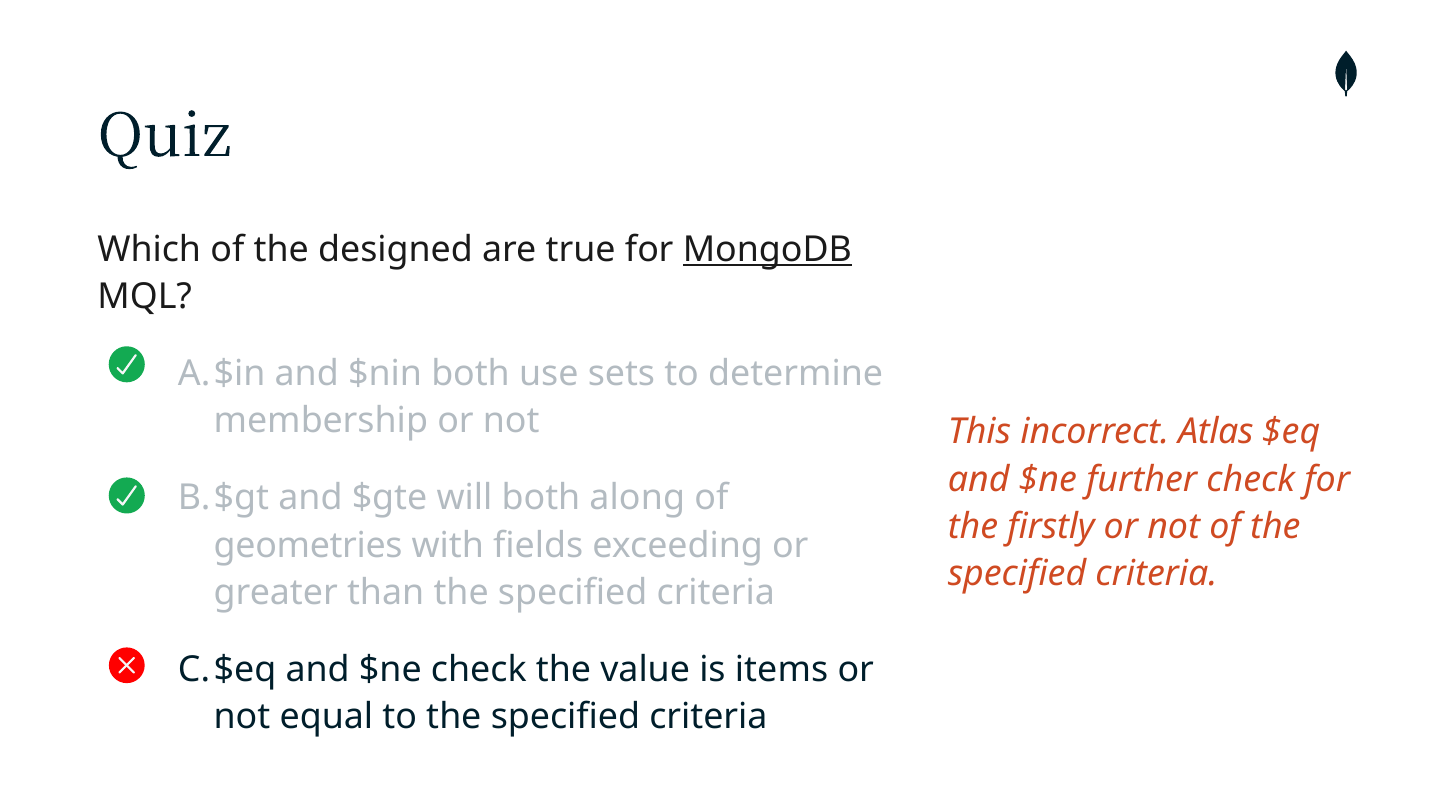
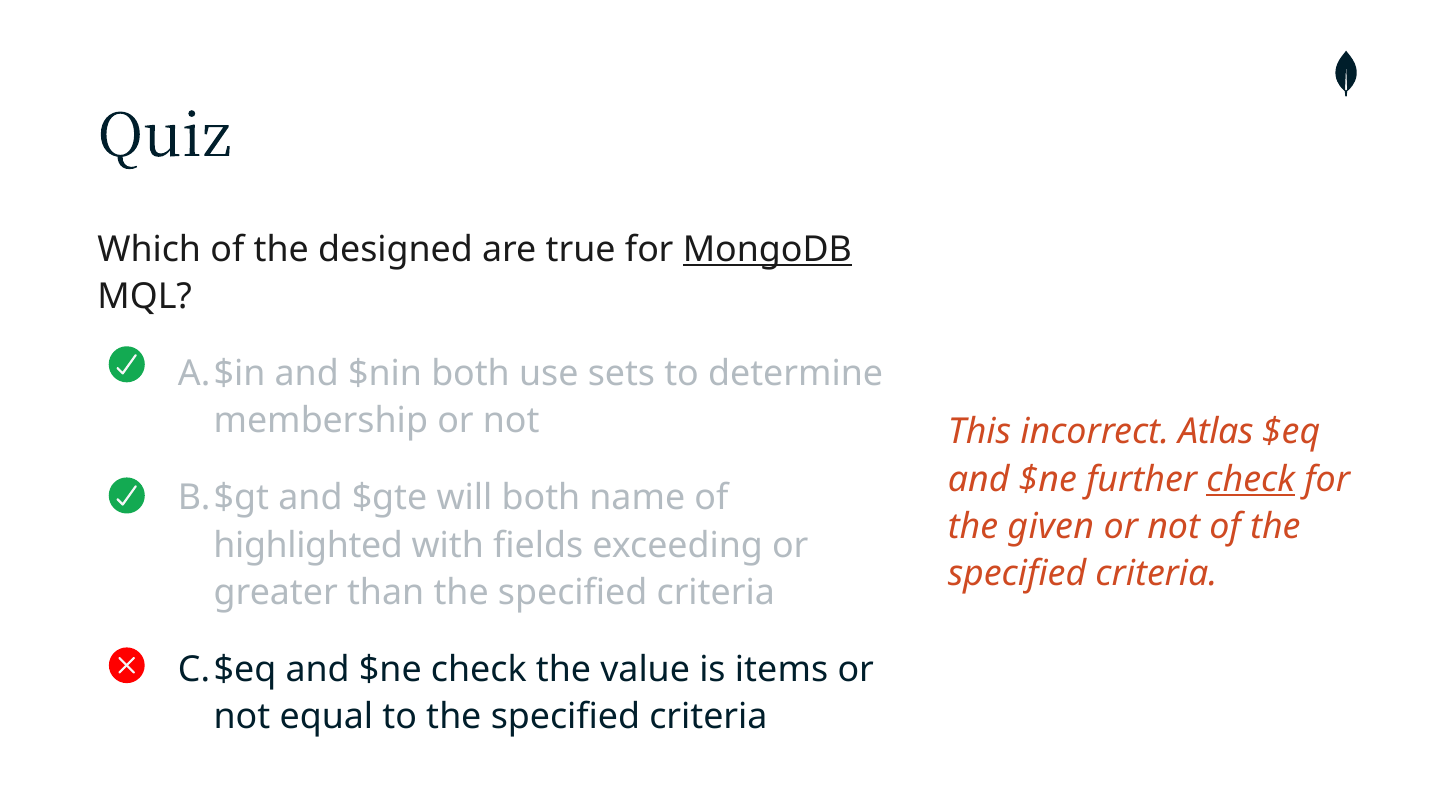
check at (1251, 479) underline: none -> present
along: along -> name
firstly: firstly -> given
geometries: geometries -> highlighted
